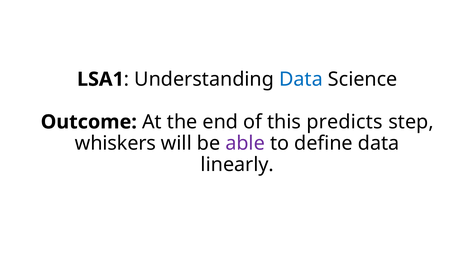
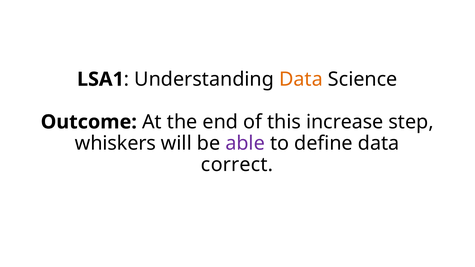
Data at (301, 79) colour: blue -> orange
predicts: predicts -> increase
linearly: linearly -> correct
